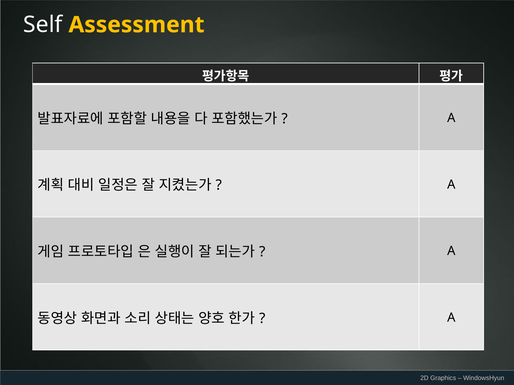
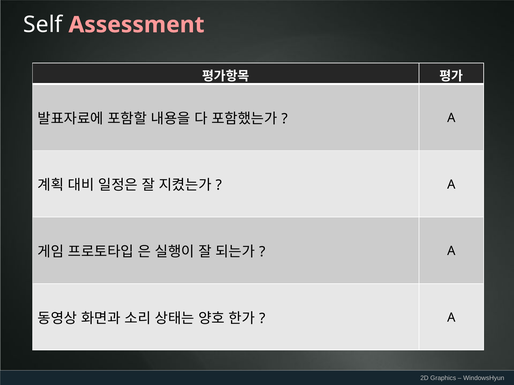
Assessment colour: yellow -> pink
